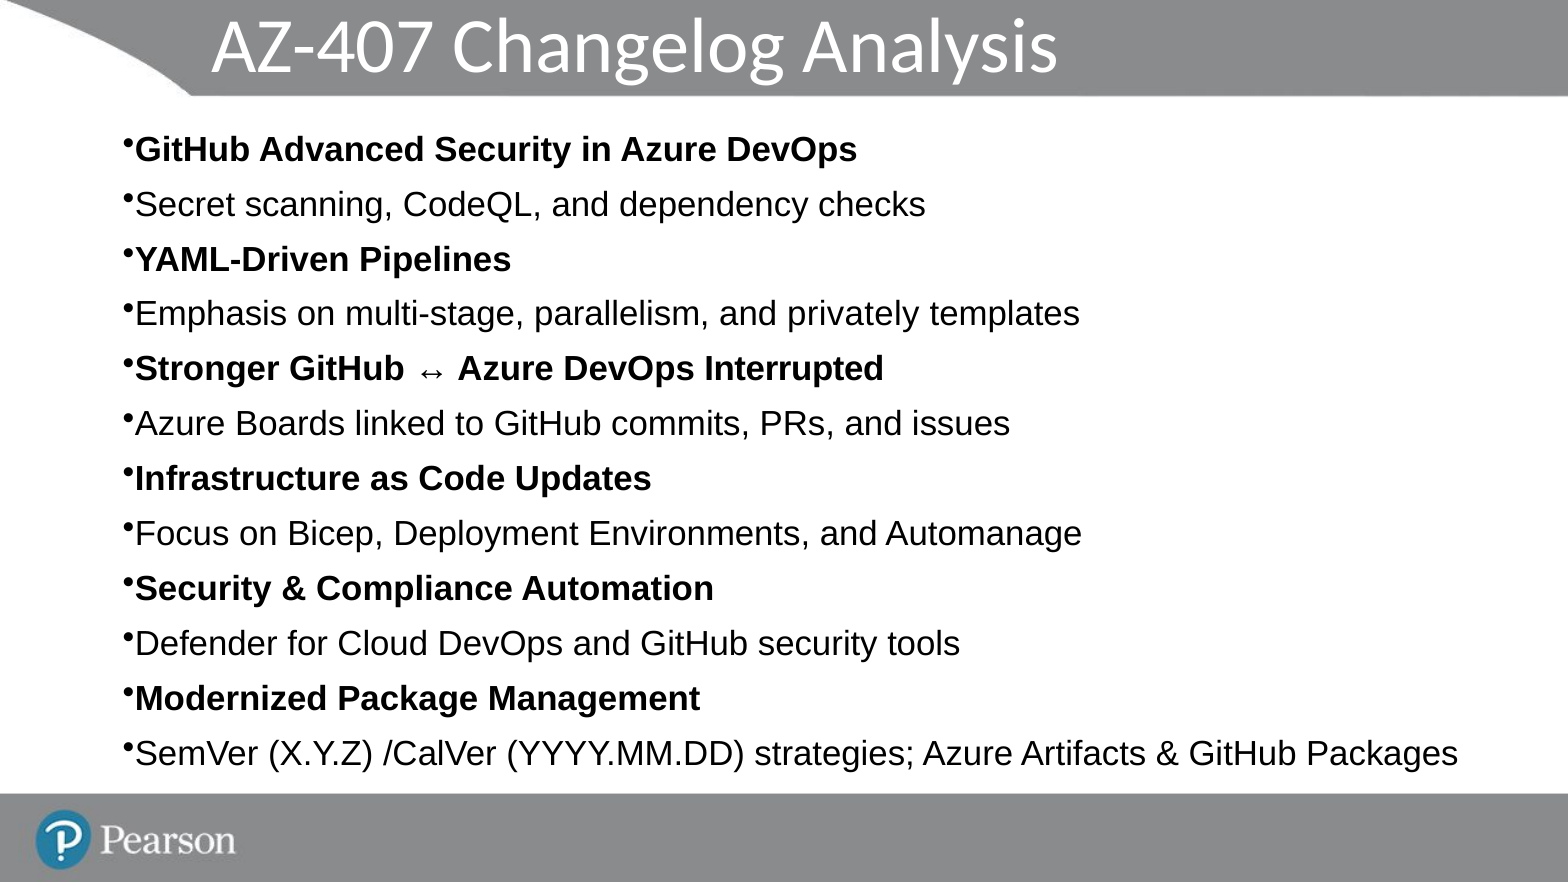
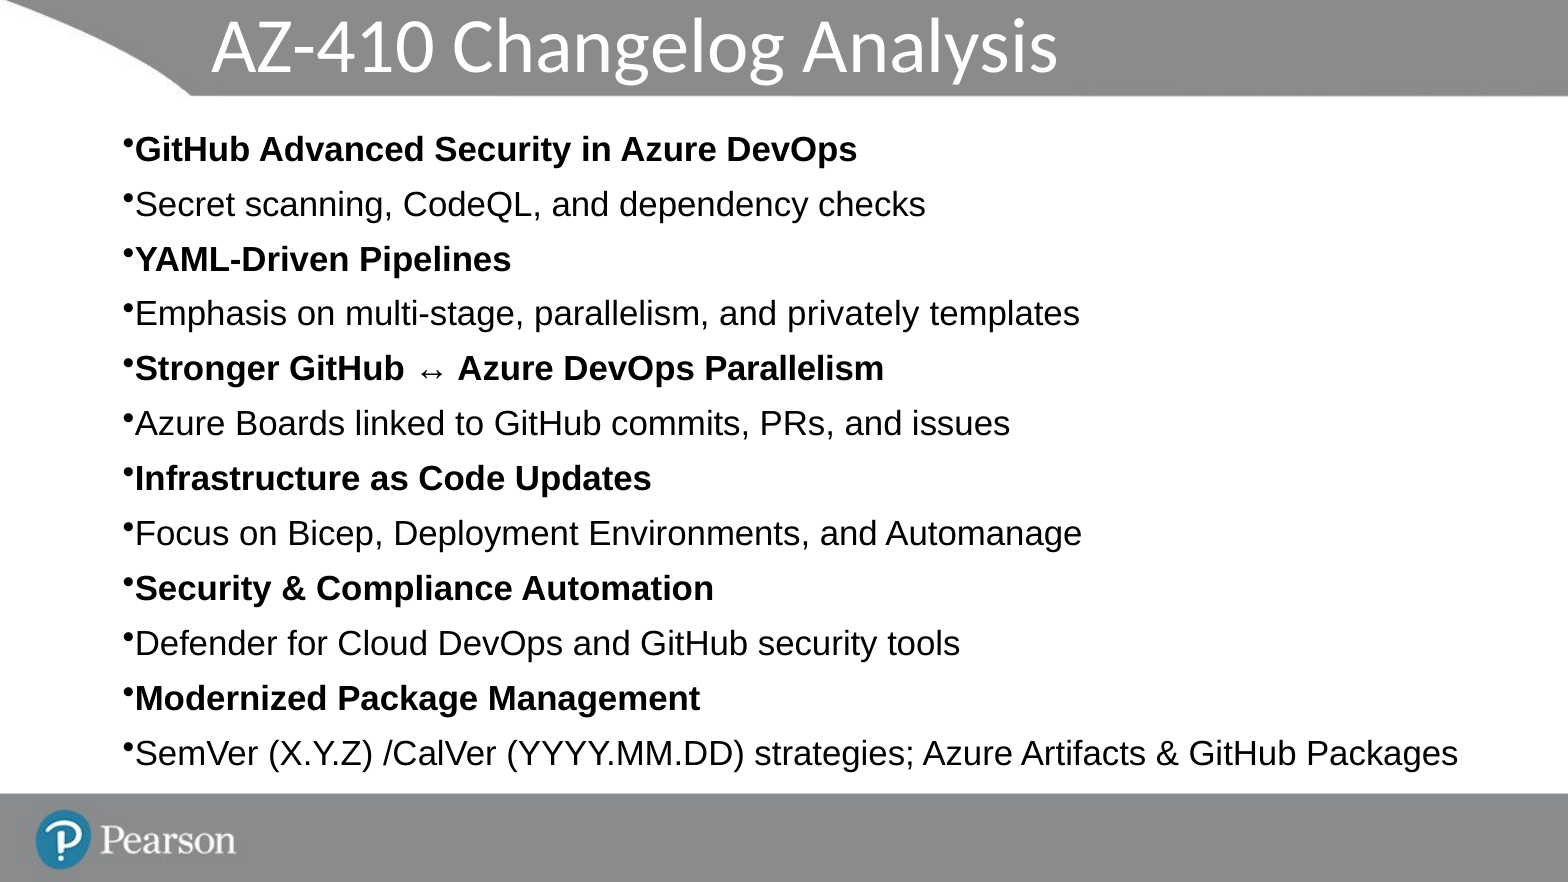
AZ-407: AZ-407 -> AZ-410
DevOps Interrupted: Interrupted -> Parallelism
